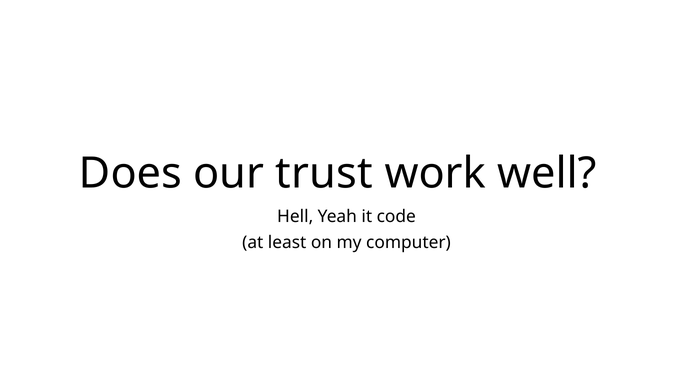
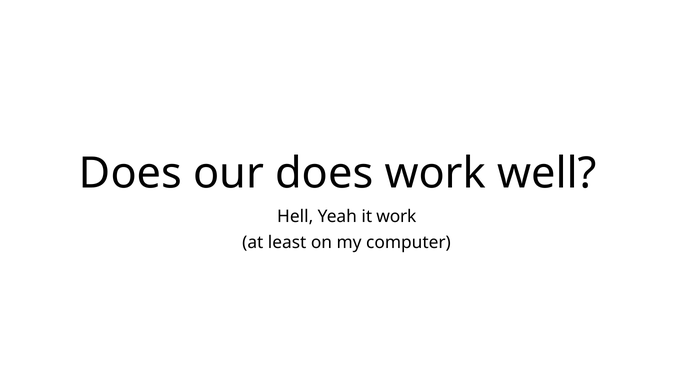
our trust: trust -> does
it code: code -> work
